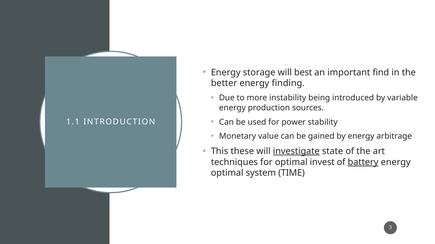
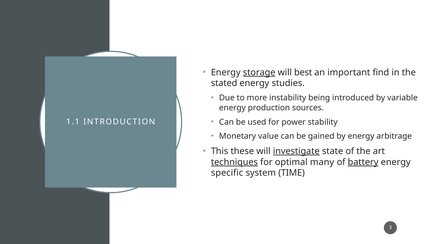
storage underline: none -> present
better: better -> stated
finding: finding -> studies
techniques underline: none -> present
invest: invest -> many
optimal at (227, 173): optimal -> specific
